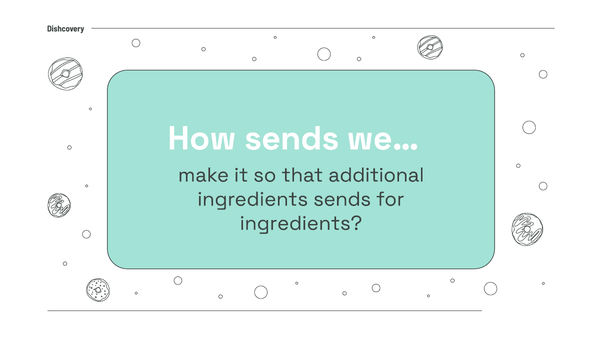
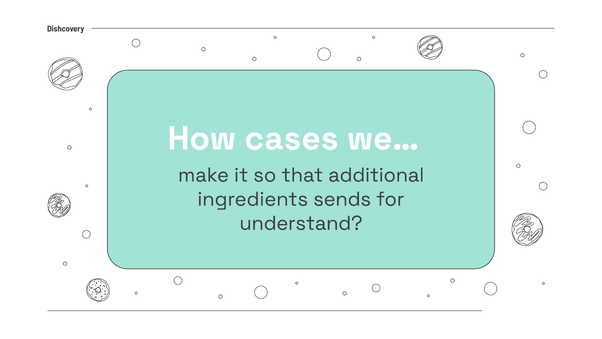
How sends: sends -> cases
ingredients at (301, 223): ingredients -> understand
